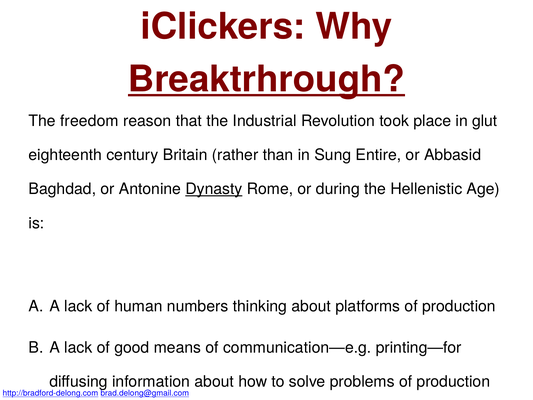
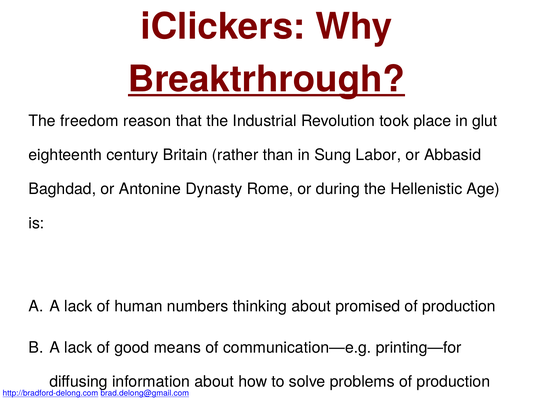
Sung Entire: Entire -> Labor
Dynasty underline: present -> none
platforms: platforms -> promised
